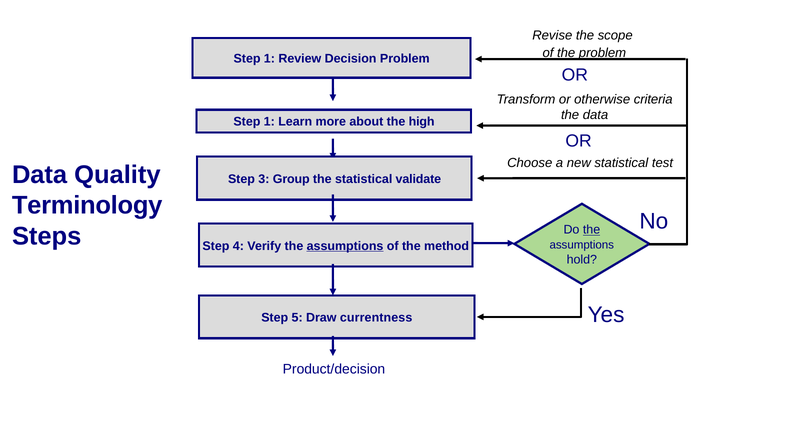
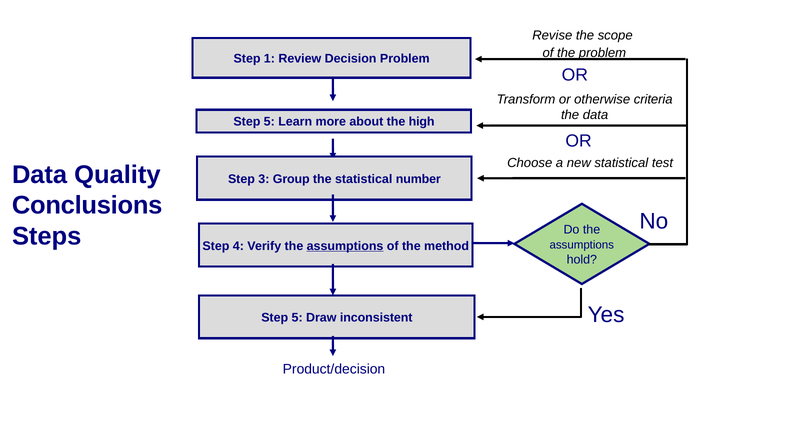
1 at (269, 122): 1 -> 5
validate: validate -> number
Terminology: Terminology -> Conclusions
the at (592, 230) underline: present -> none
currentness: currentness -> inconsistent
